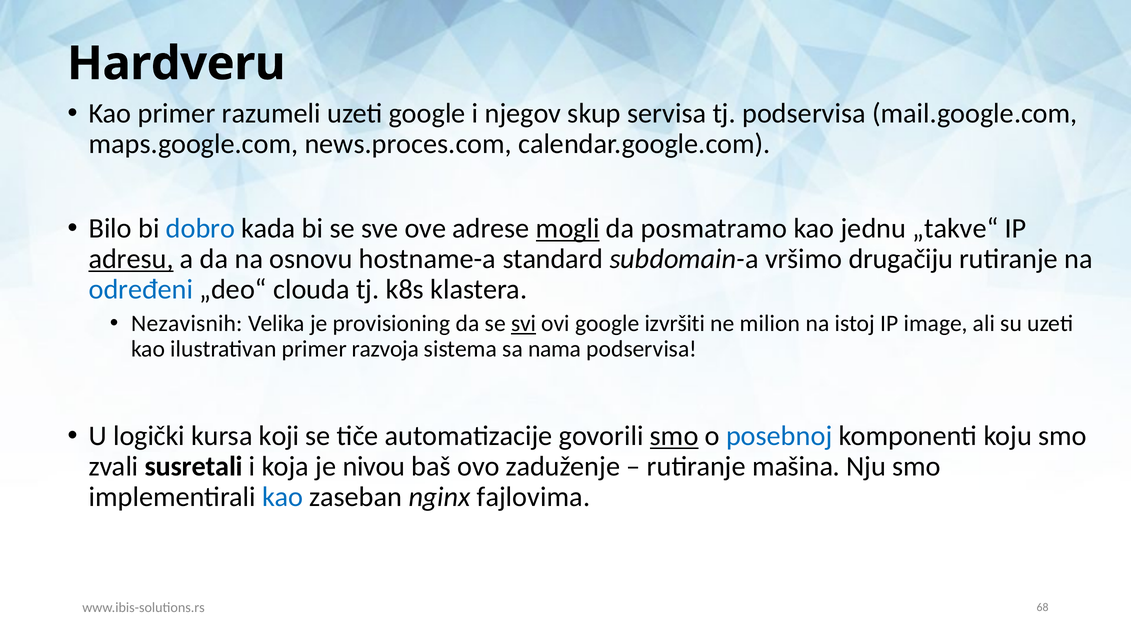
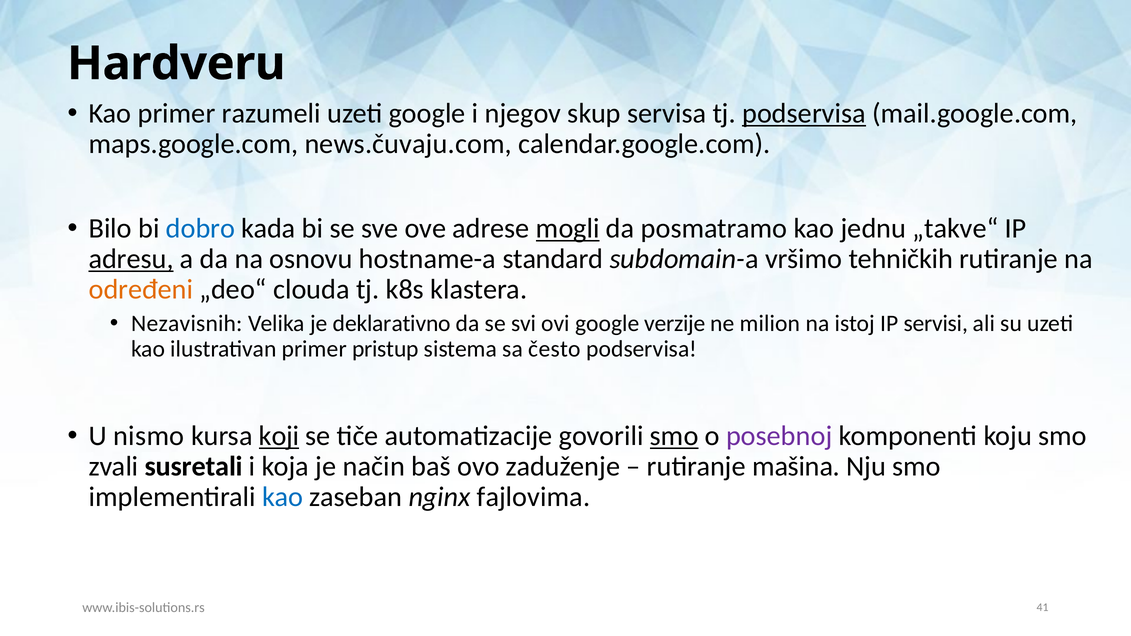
podservisa at (804, 114) underline: none -> present
news.proces.com: news.proces.com -> news.čuvaju.com
drugačiju: drugačiju -> tehničkih
određeni colour: blue -> orange
provisioning: provisioning -> deklarativno
svi underline: present -> none
izvršiti: izvršiti -> verzije
image: image -> servisi
razvoja: razvoja -> pristup
nama: nama -> često
logički: logički -> nismo
koji underline: none -> present
posebnoj colour: blue -> purple
nivou: nivou -> način
68: 68 -> 41
